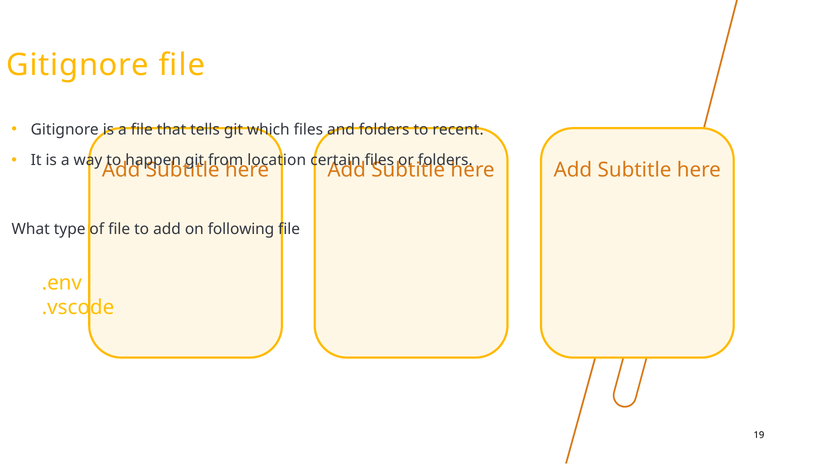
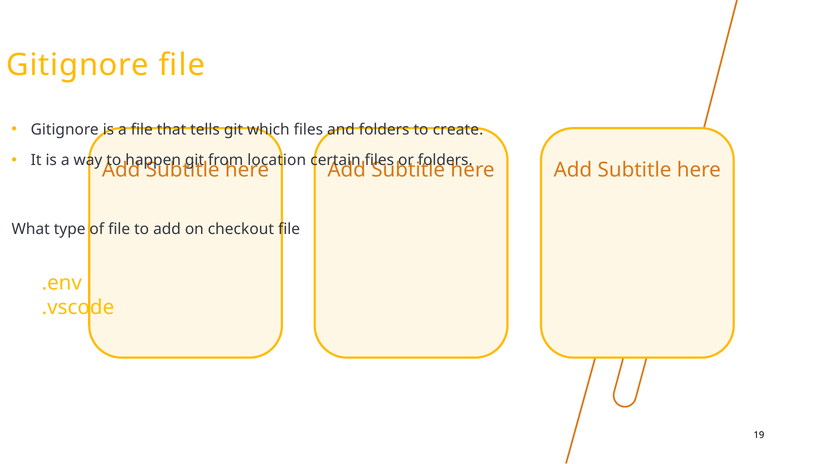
recent: recent -> create
following: following -> checkout
